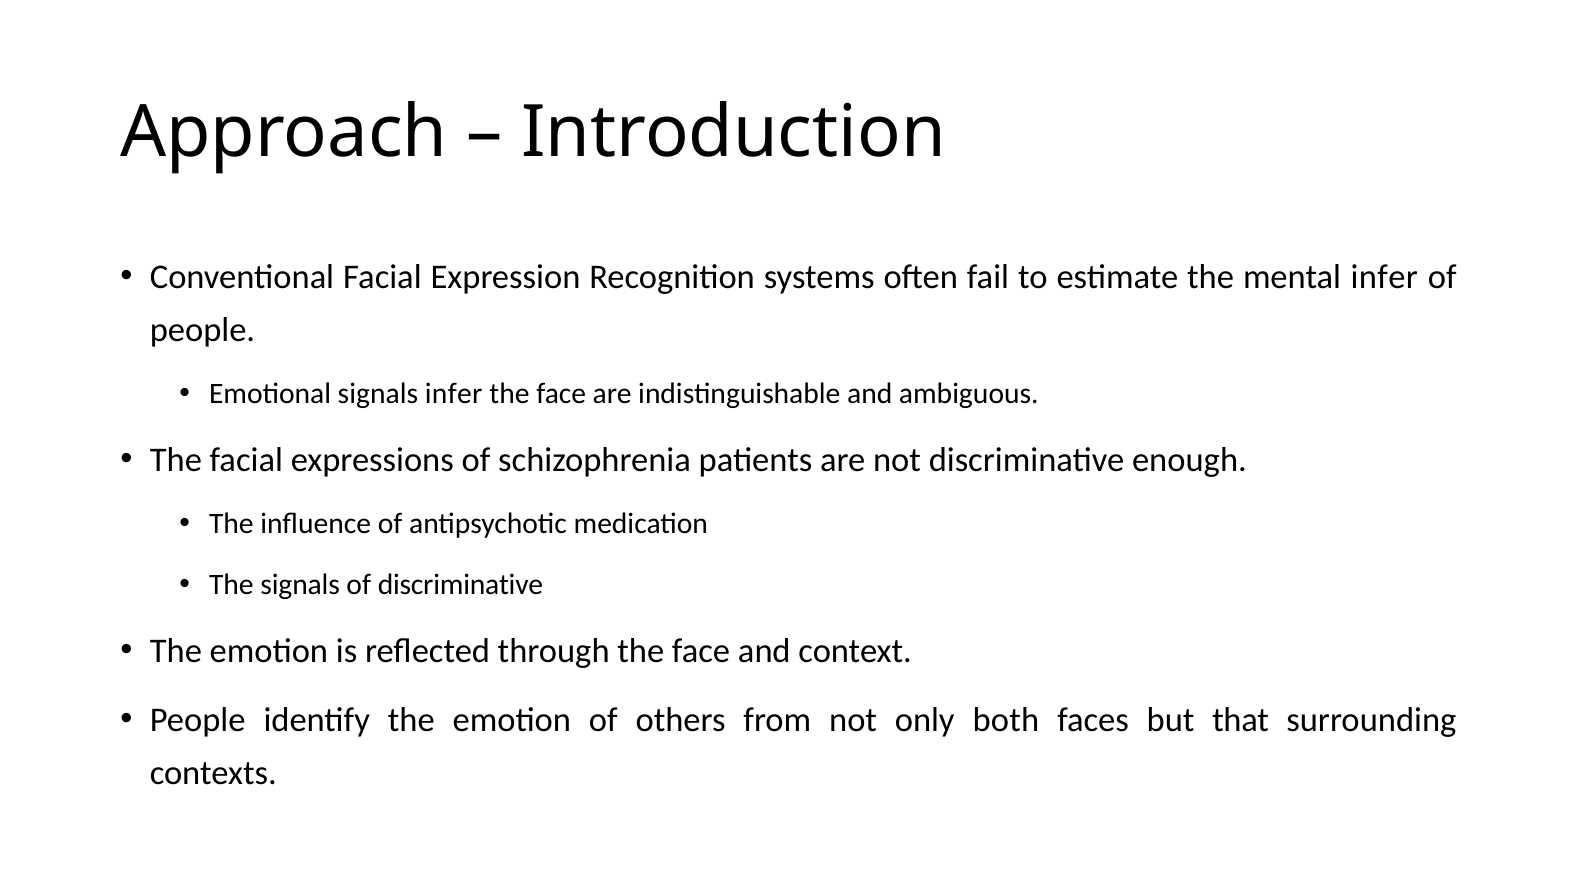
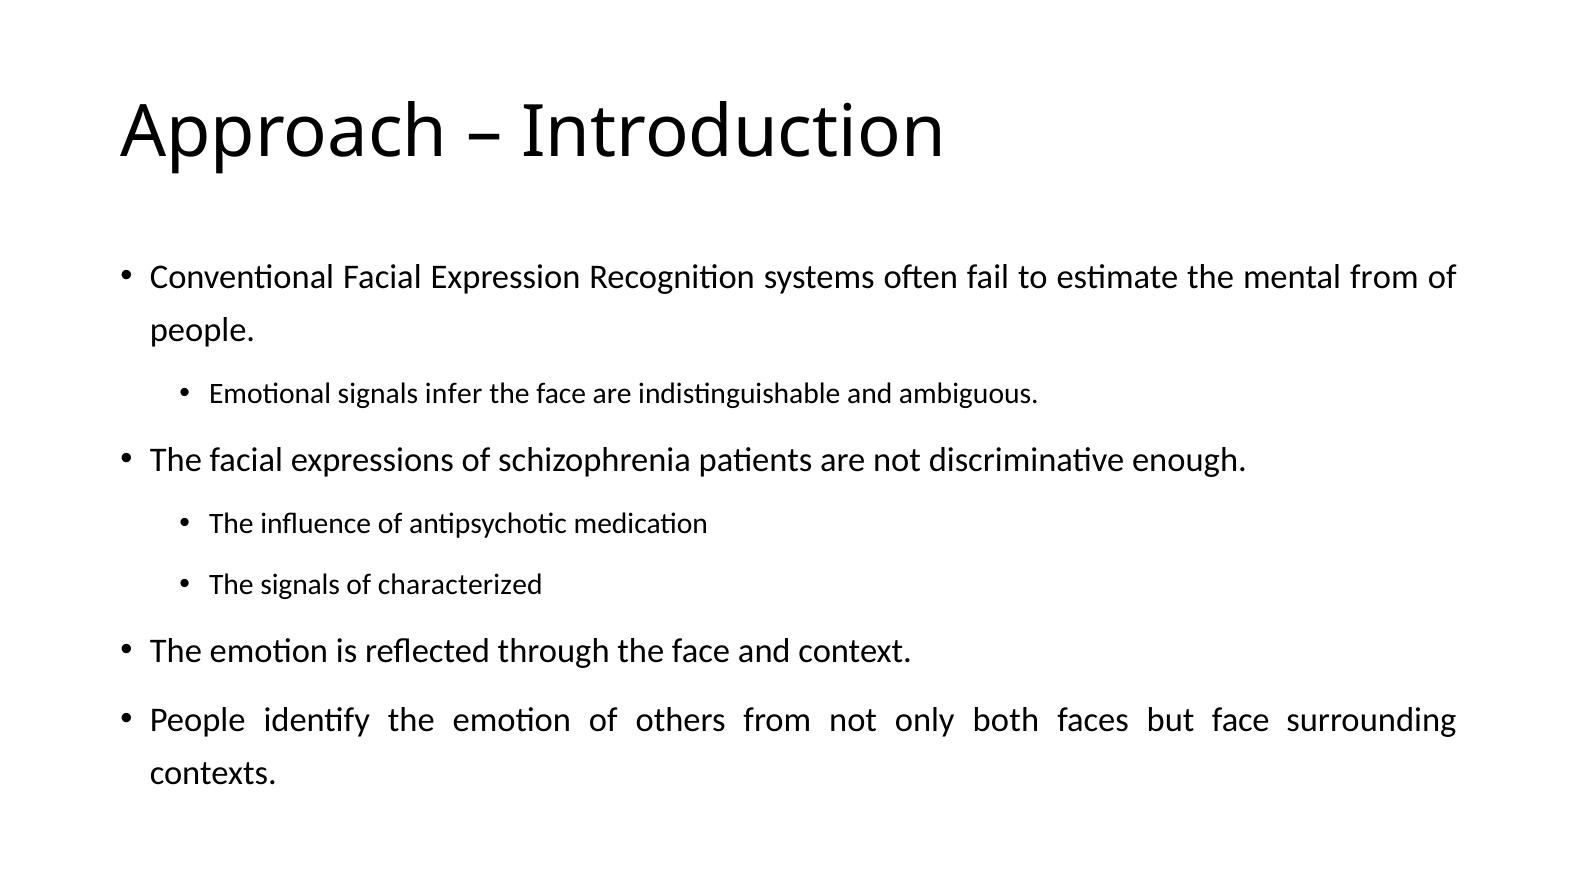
mental infer: infer -> from
of discriminative: discriminative -> characterized
but that: that -> face
